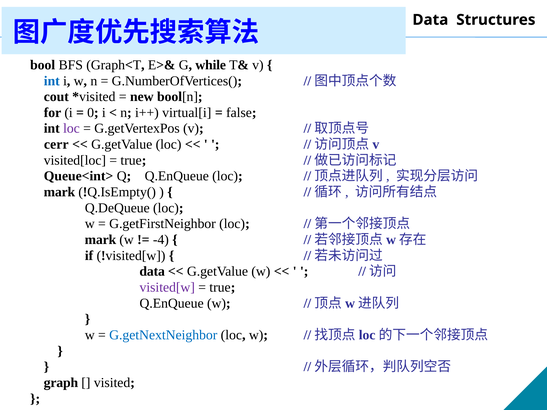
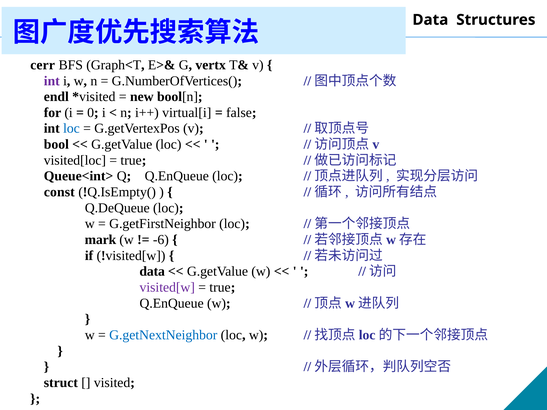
bool: bool -> cerr
while: while -> vertx
int at (52, 81) colour: blue -> purple
cout: cout -> endl
loc at (71, 129) colour: purple -> blue
cerr: cerr -> bool
mark at (59, 192): mark -> const
-4: -4 -> -6
graph: graph -> struct
